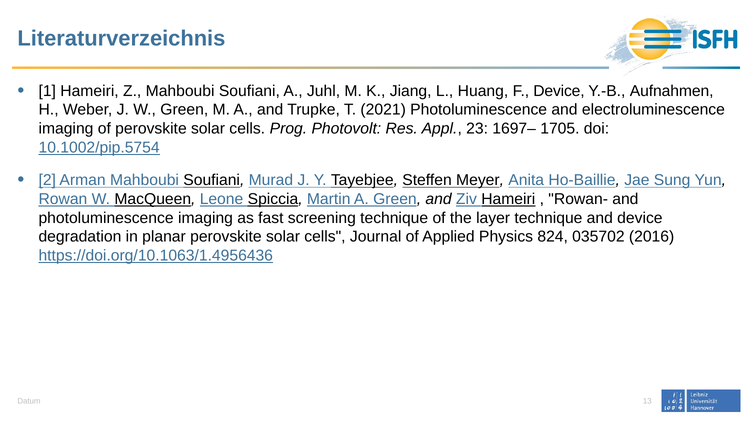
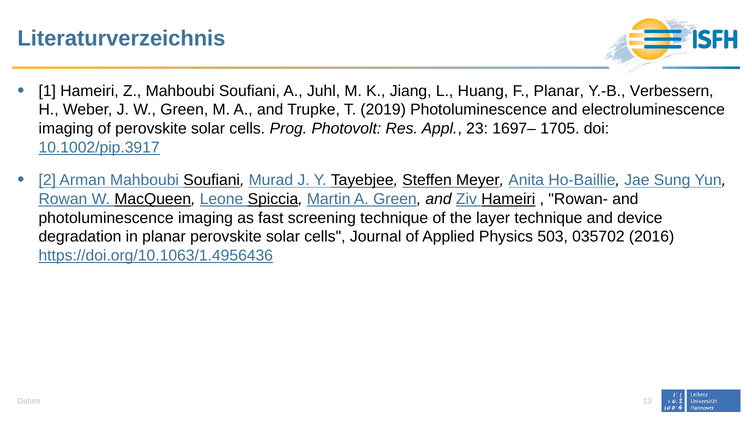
F Device: Device -> Planar
Aufnahmen: Aufnahmen -> Verbessern
2021: 2021 -> 2019
10.1002/pip.5754: 10.1002/pip.5754 -> 10.1002/pip.3917
824: 824 -> 503
